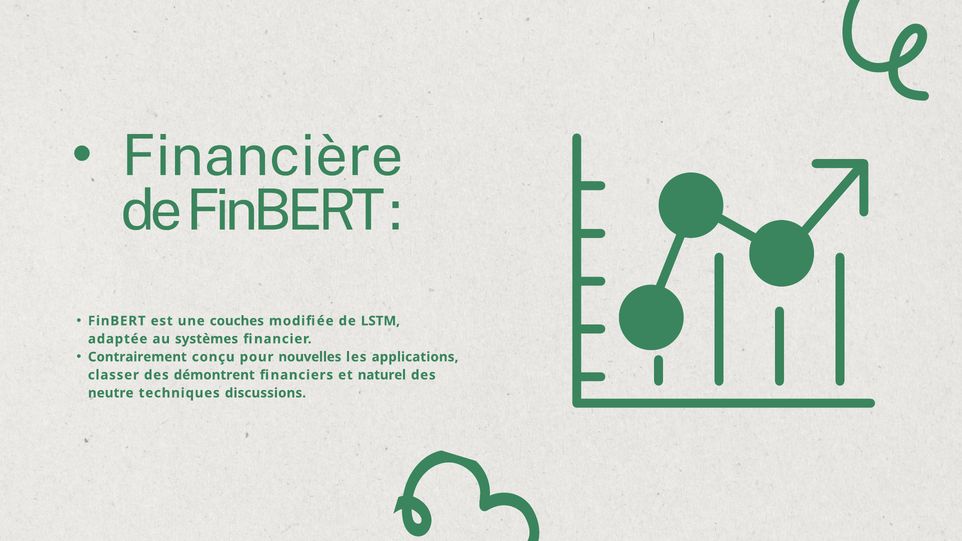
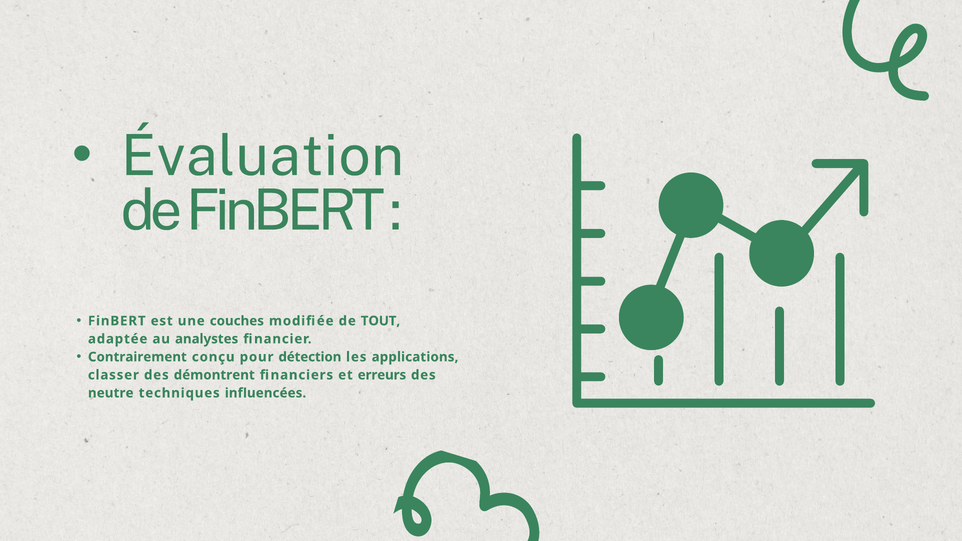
Financière: Financière -> Évaluation
LSTM: LSTM -> TOUT
systèmes: systèmes -> analystes
nouvelles: nouvelles -> détection
naturel: naturel -> erreurs
discussions: discussions -> influencées
